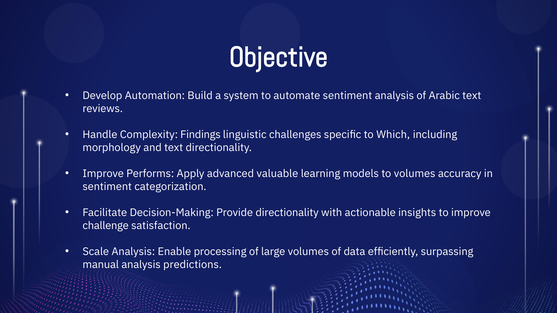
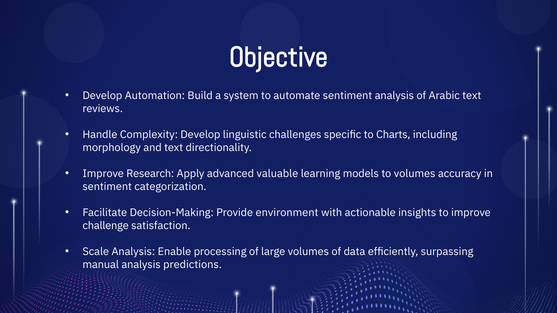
Complexity Findings: Findings -> Develop
Which: Which -> Charts
Performs: Performs -> Research
Provide directionality: directionality -> environment
